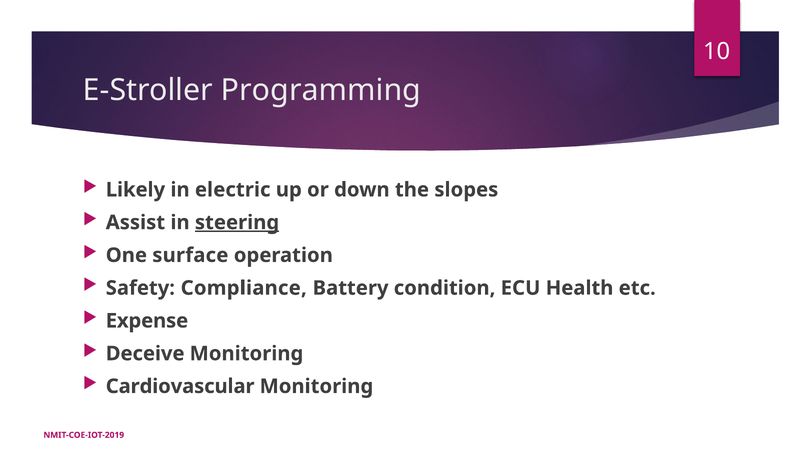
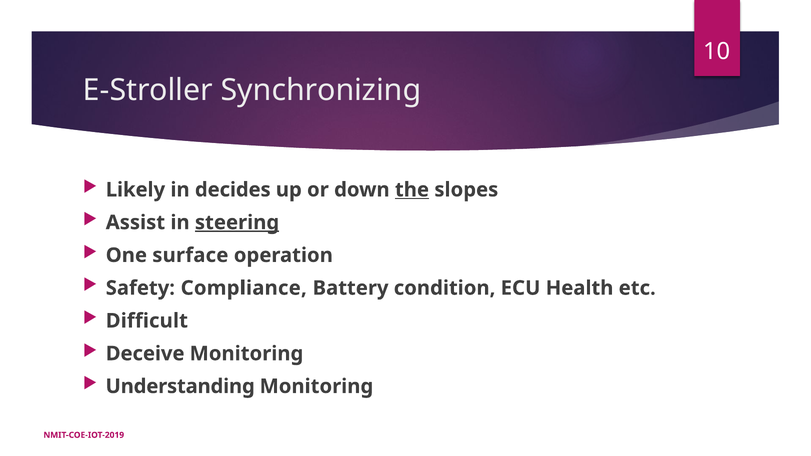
Programming: Programming -> Synchronizing
electric: electric -> decides
the underline: none -> present
Expense: Expense -> Difficult
Cardiovascular: Cardiovascular -> Understanding
